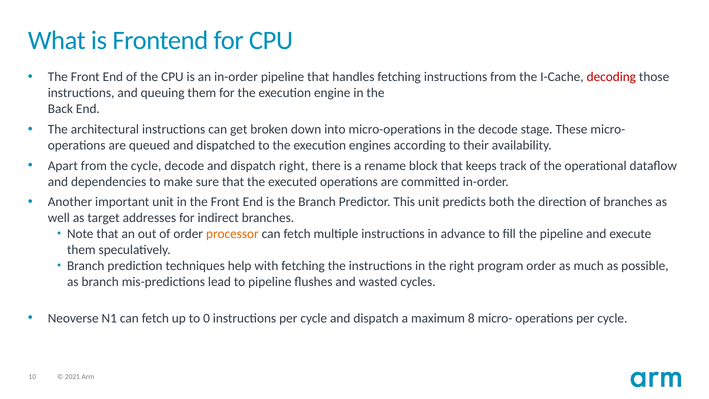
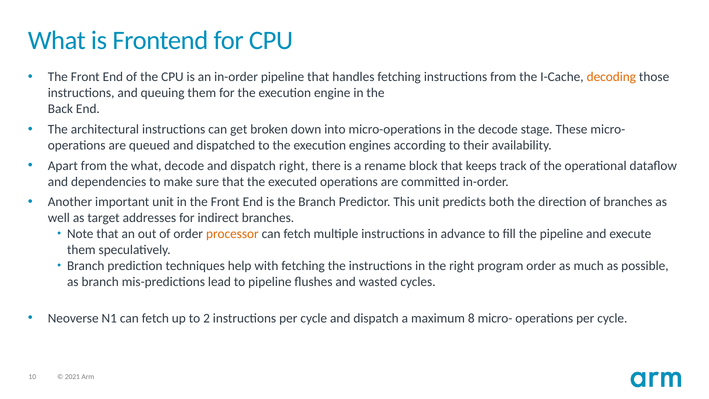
decoding colour: red -> orange
the cycle: cycle -> what
0: 0 -> 2
